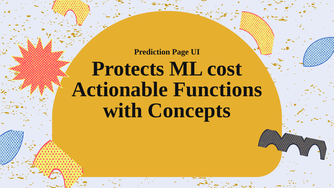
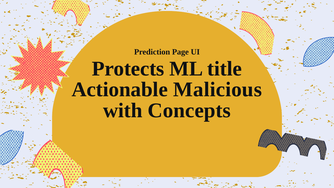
cost: cost -> title
Functions: Functions -> Malicious
